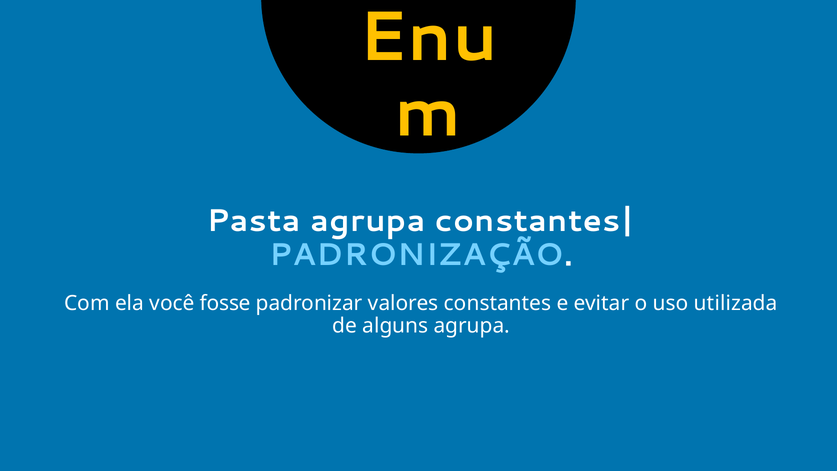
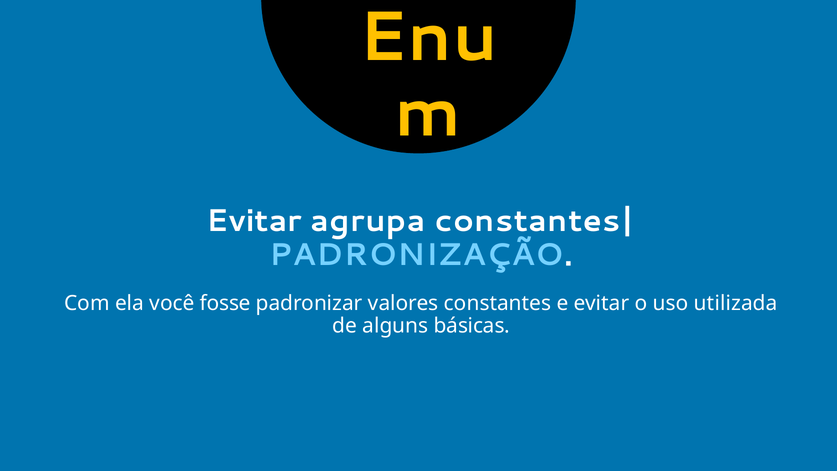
Pasta at (254, 221): Pasta -> Evitar
alguns agrupa: agrupa -> básicas
